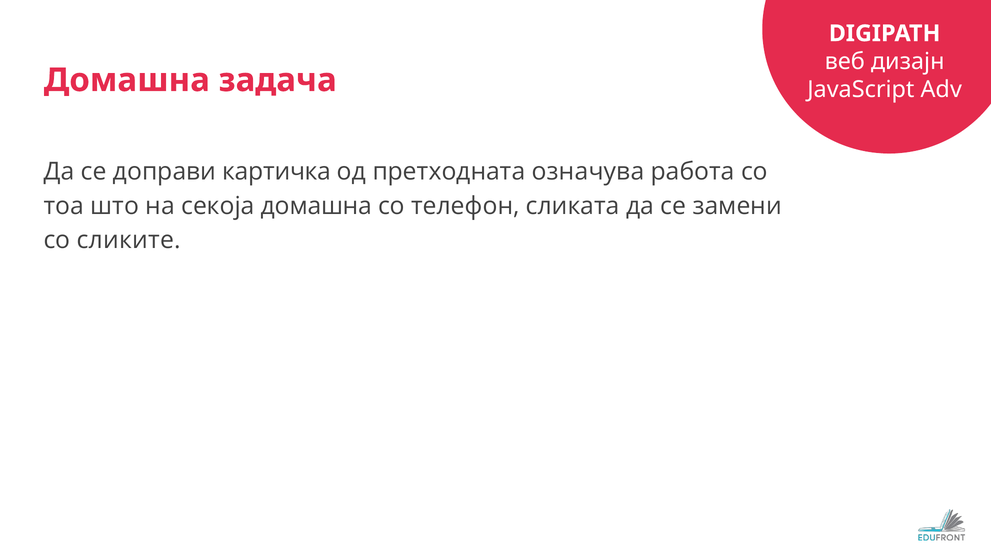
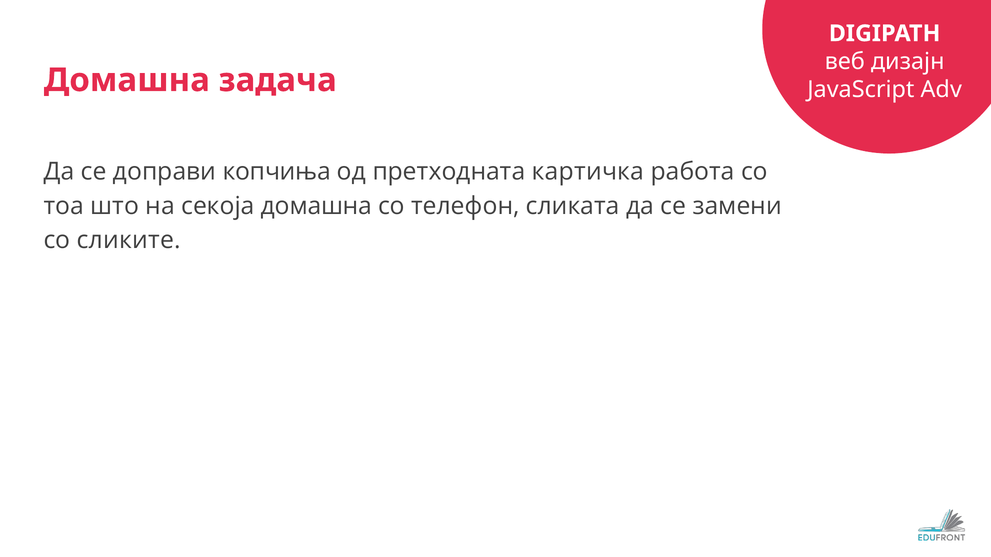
картичка: картичка -> копчиња
означува: означува -> картичка
